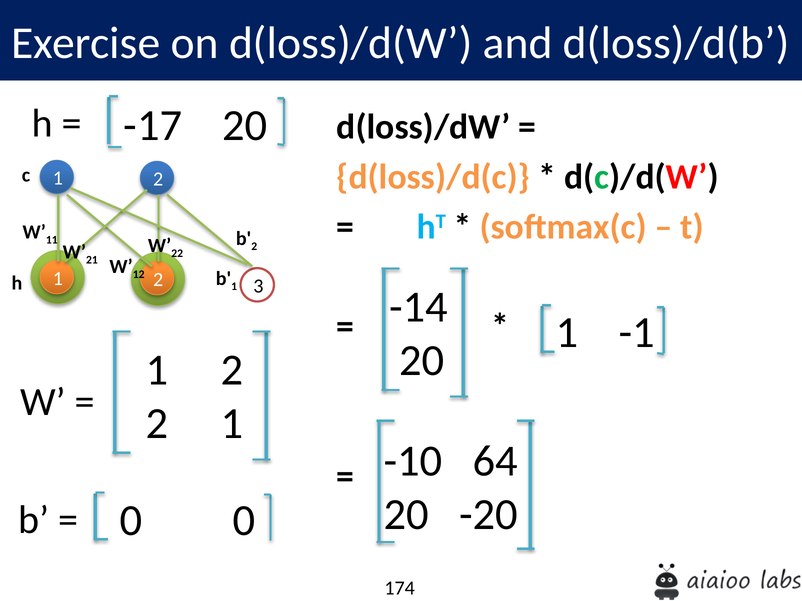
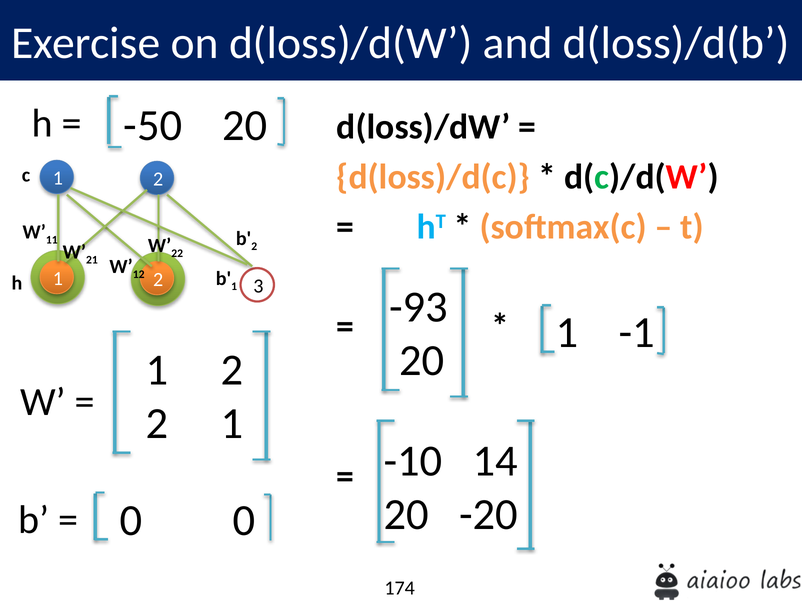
-17: -17 -> -50
-14: -14 -> -93
64: 64 -> 14
